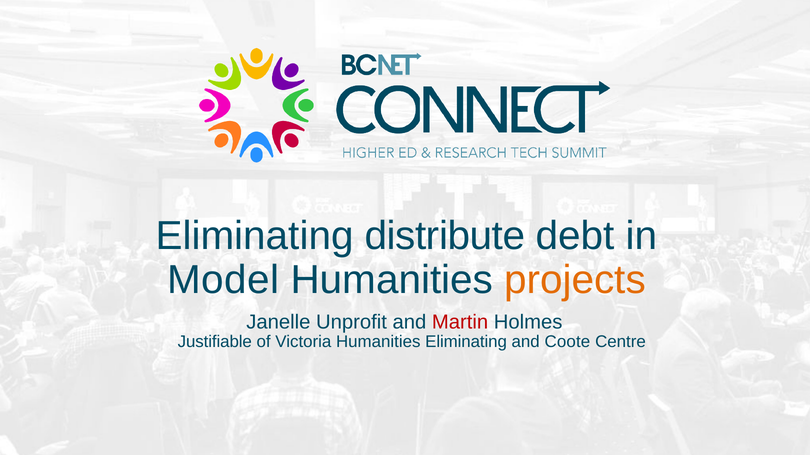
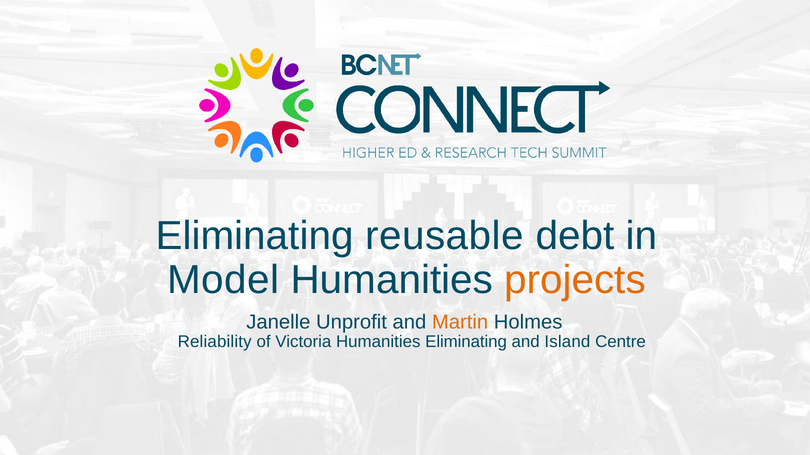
distribute: distribute -> reusable
Martin colour: red -> orange
Justifiable: Justifiable -> Reliability
Coote: Coote -> Island
